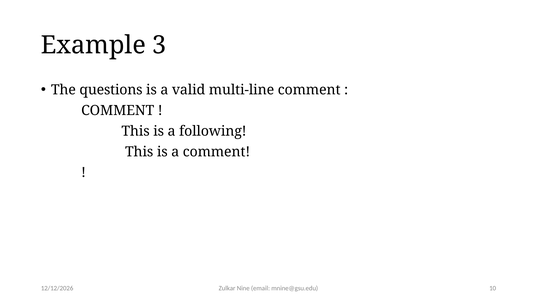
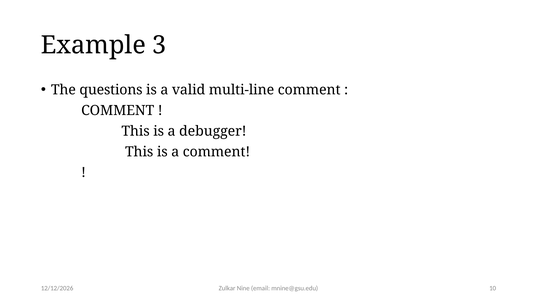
following: following -> debugger
